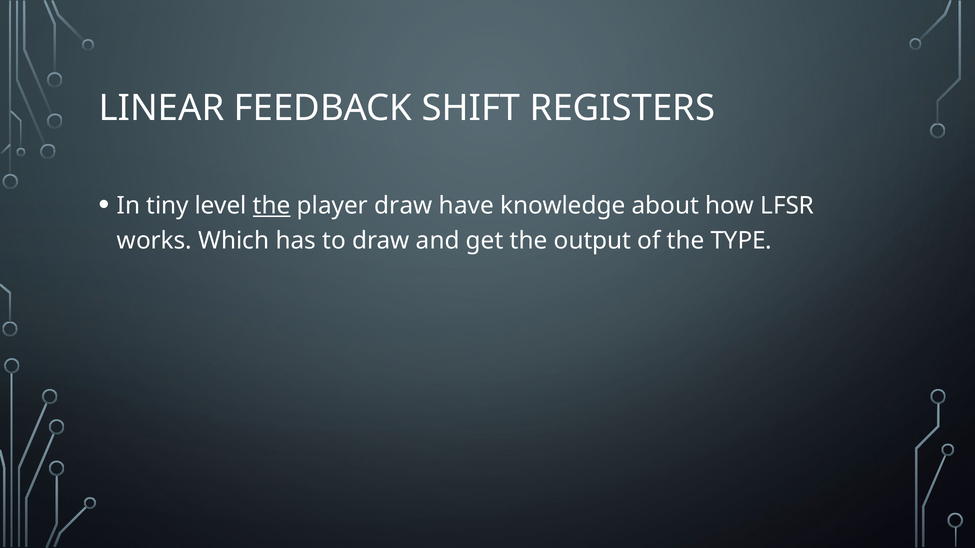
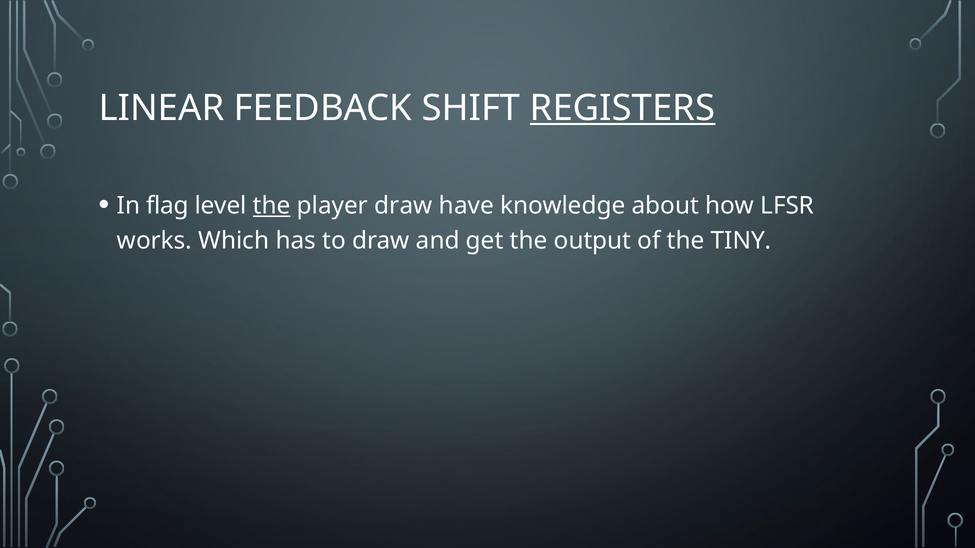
REGISTERS underline: none -> present
tiny: tiny -> flag
TYPE: TYPE -> TINY
